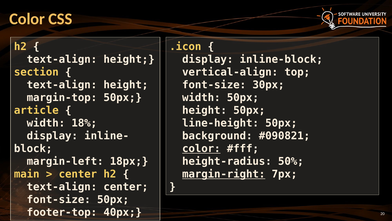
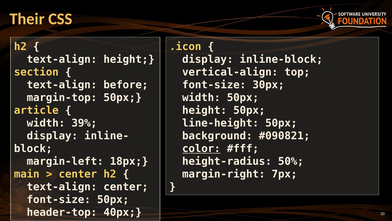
Color at (27, 19): Color -> Their
height at (126, 85): height -> before
18%: 18% -> 39%
margin-right underline: present -> none
footer-top: footer-top -> header-top
